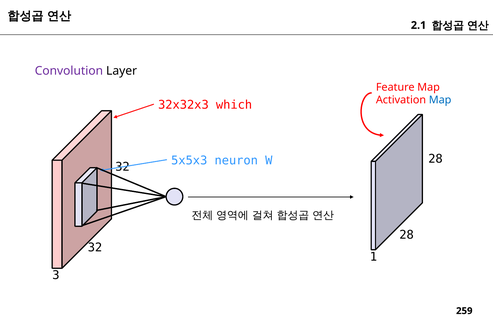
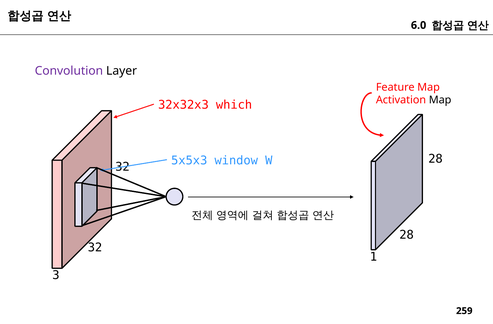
2.1: 2.1 -> 6.0
Map at (440, 100) colour: blue -> black
neuron: neuron -> window
